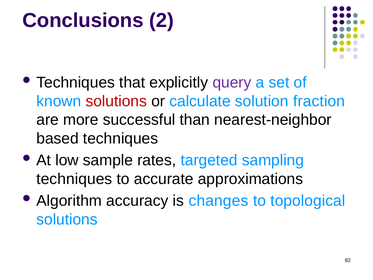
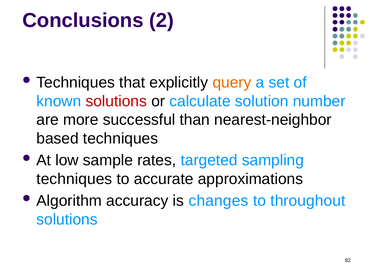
query colour: purple -> orange
fraction: fraction -> number
topological: topological -> throughout
